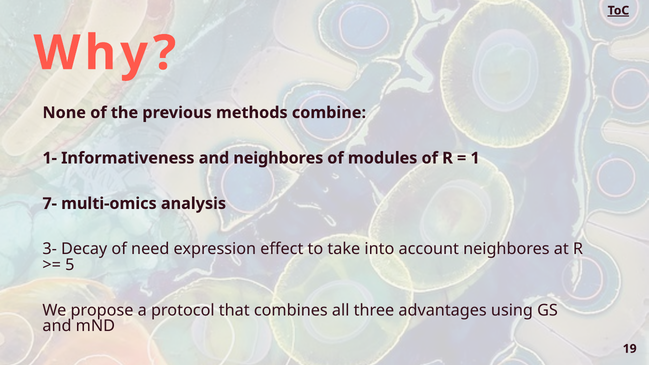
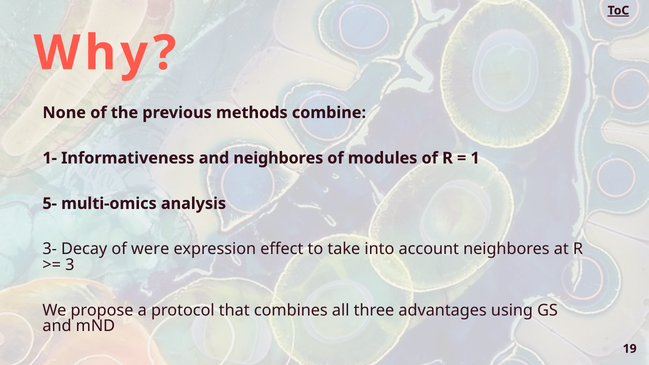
7-: 7- -> 5-
need: need -> were
5: 5 -> 3
